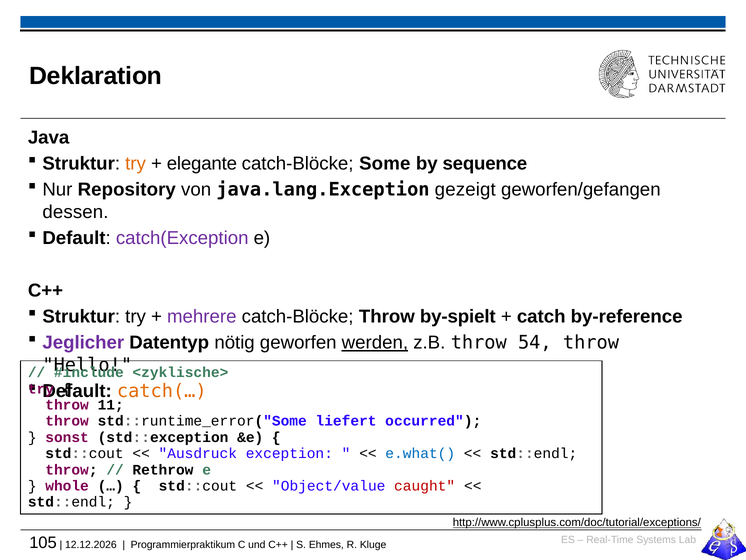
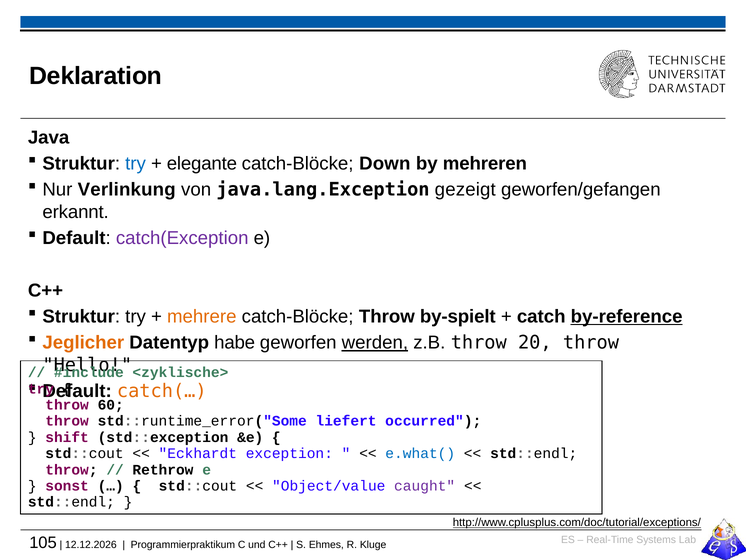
try at (136, 163) colour: orange -> blue
Some: Some -> Down
sequence: sequence -> mehreren
Repository: Repository -> Verlinkung
dessen: dessen -> erkannt
mehrere colour: purple -> orange
by-reference underline: none -> present
Jeglicher colour: purple -> orange
nötig: nötig -> habe
54: 54 -> 20
11: 11 -> 60
sonst: sonst -> shift
Ausdruck: Ausdruck -> Eckhardt
whole: whole -> sonst
caught colour: red -> purple
